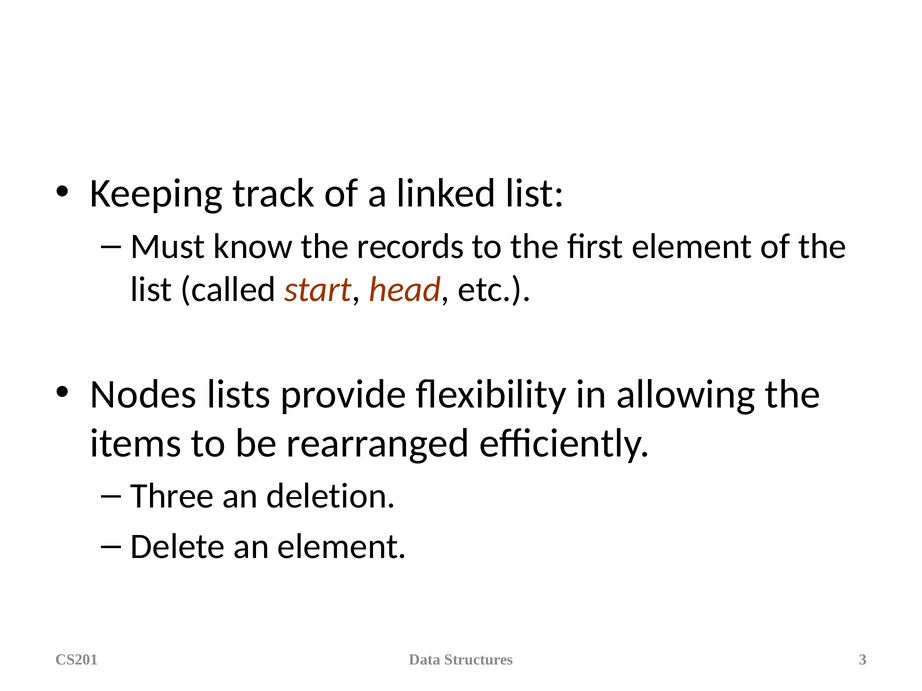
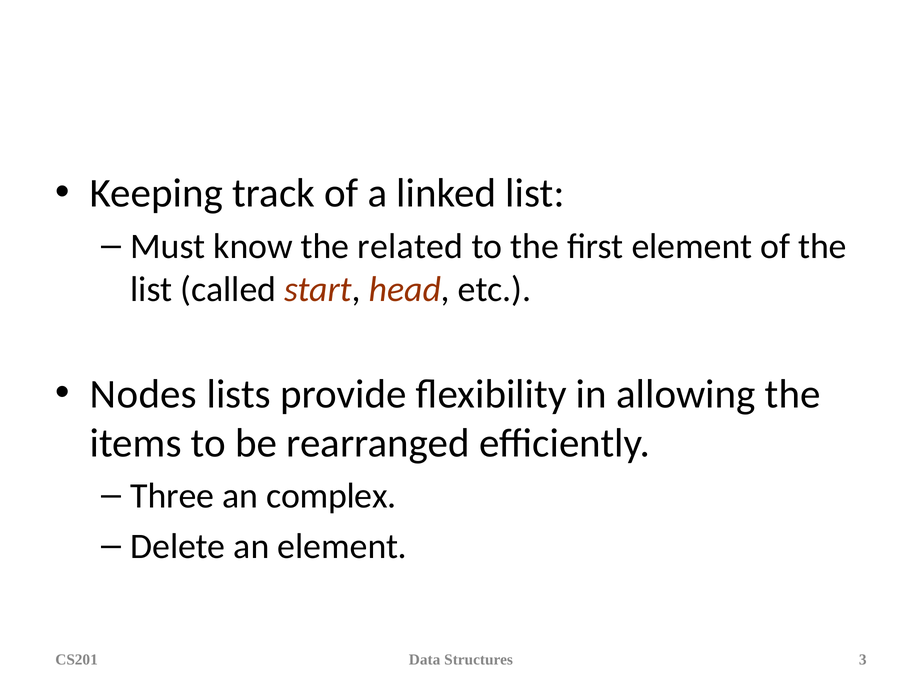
records: records -> related
deletion: deletion -> complex
